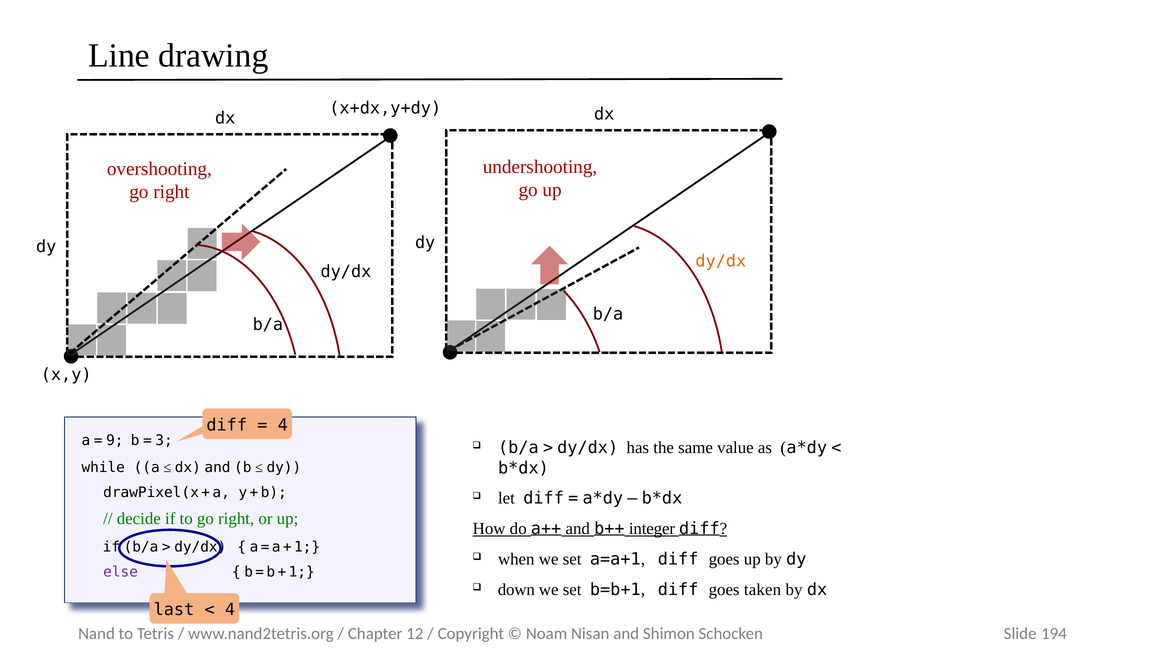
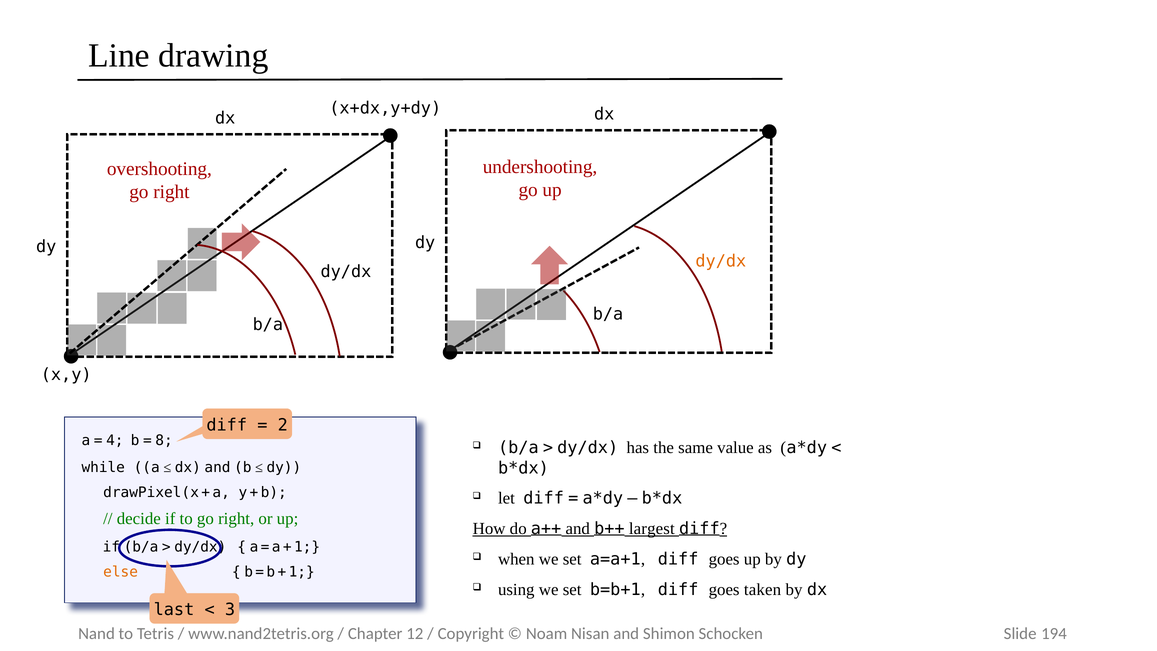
4 at (283, 425): 4 -> 2
9: 9 -> 4
3: 3 -> 8
integer: integer -> largest
else colour: purple -> orange
down: down -> using
4 at (230, 609): 4 -> 3
